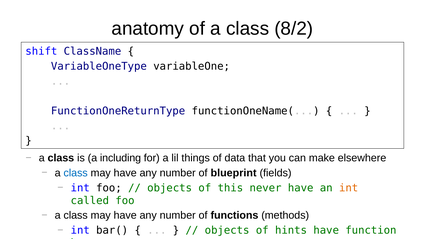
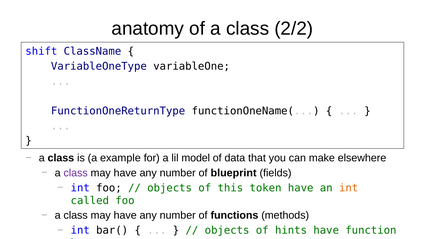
8/2: 8/2 -> 2/2
including: including -> example
things: things -> model
class at (76, 173) colour: blue -> purple
never: never -> token
